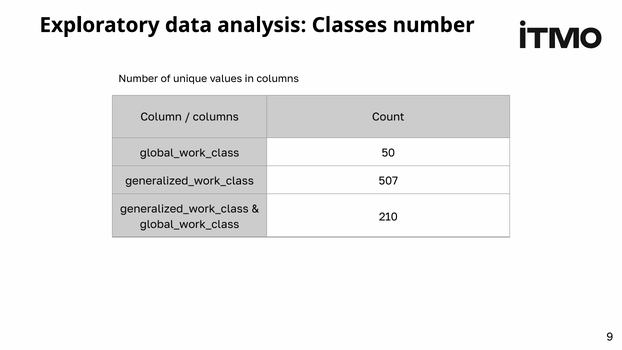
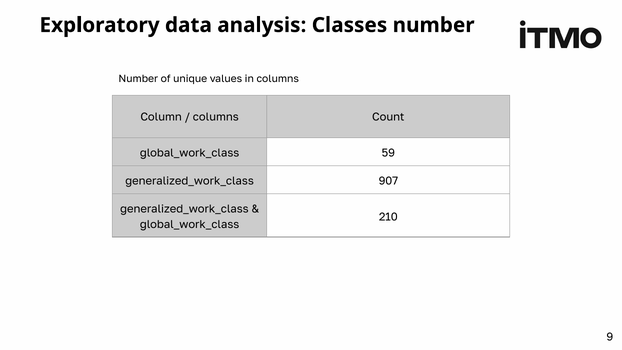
50: 50 -> 59
507: 507 -> 907
